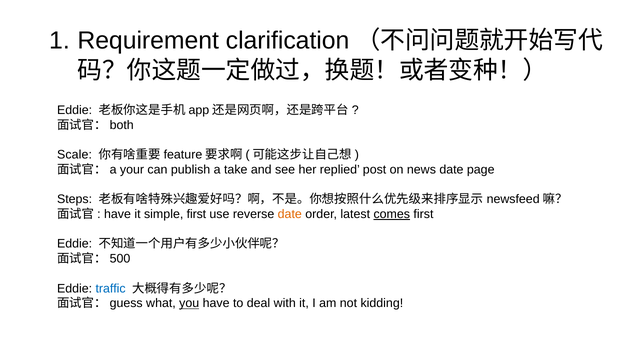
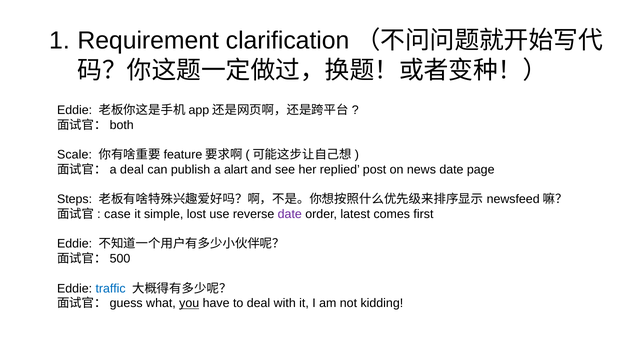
your at (132, 170): your -> deal
take: take -> alart
have at (118, 214): have -> case
simple first: first -> lost
date at (290, 214) colour: orange -> purple
comes underline: present -> none
